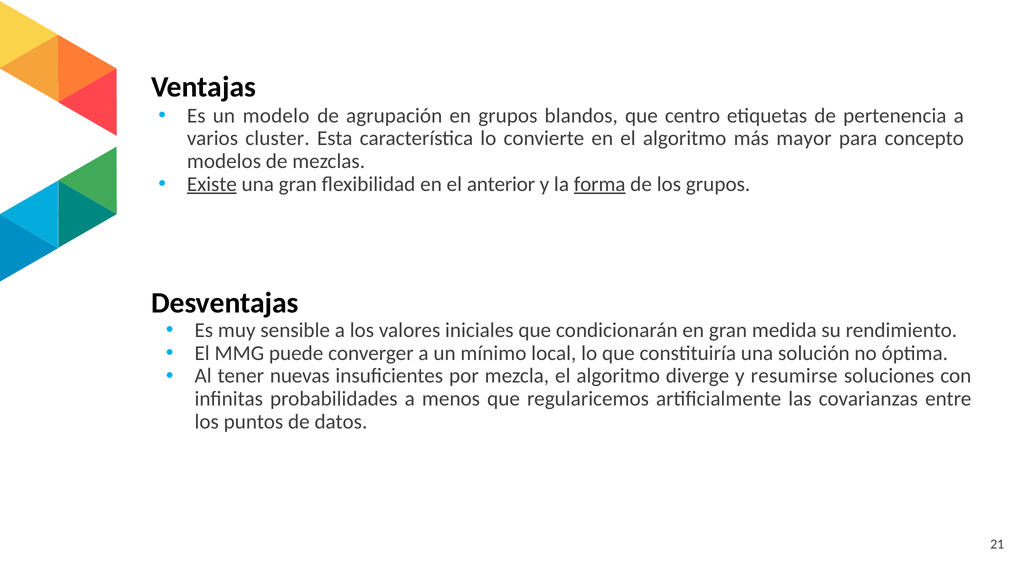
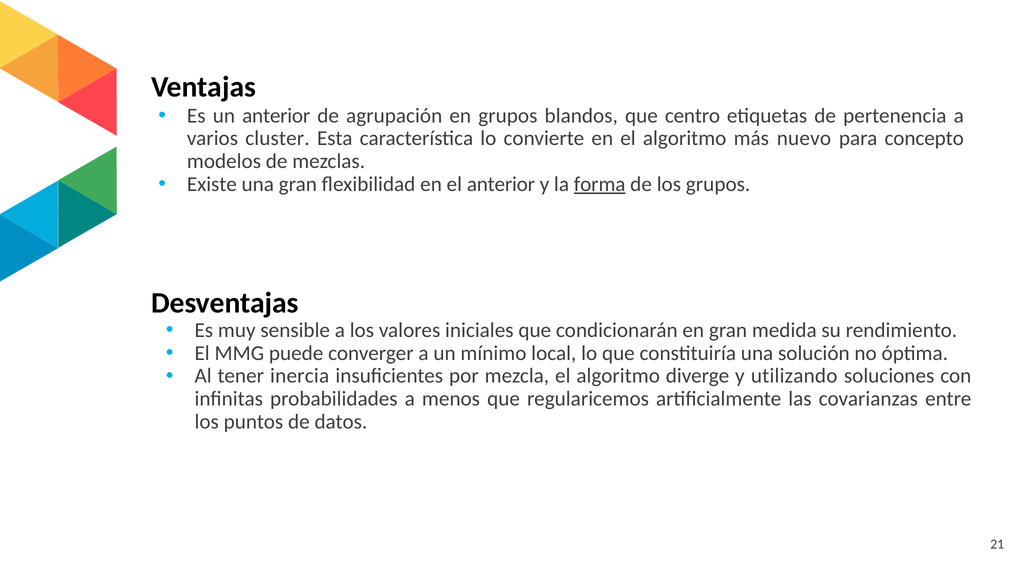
un modelo: modelo -> anterior
mayor: mayor -> nuevo
Existe underline: present -> none
nuevas: nuevas -> inercia
resumirse: resumirse -> utilizando
